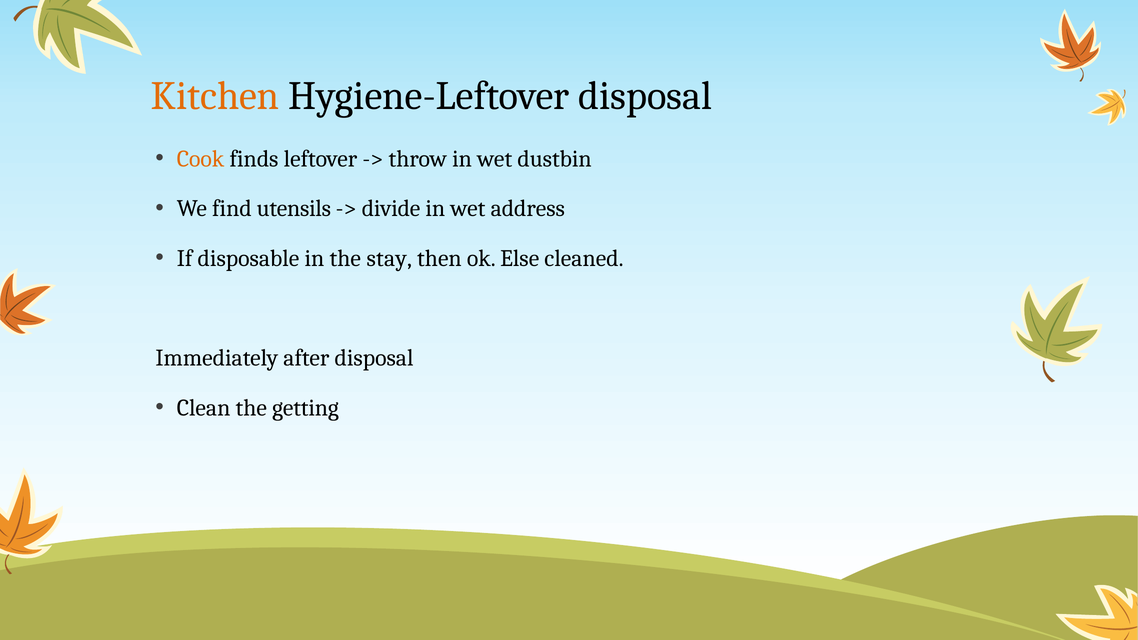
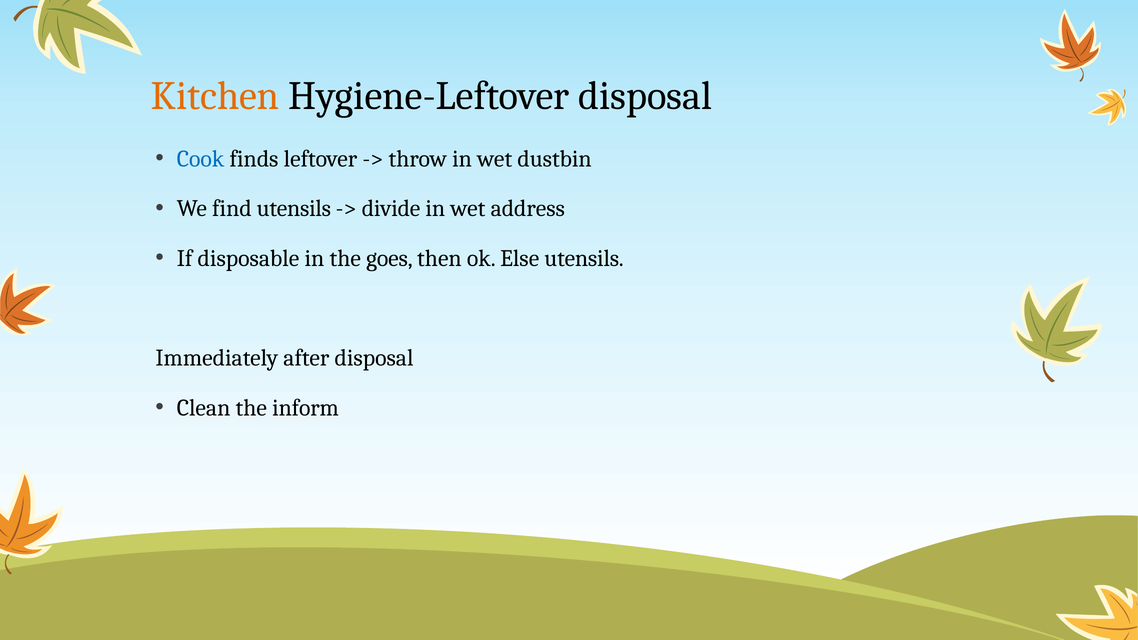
Cook colour: orange -> blue
stay: stay -> goes
Else cleaned: cleaned -> utensils
getting: getting -> inform
